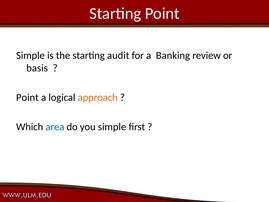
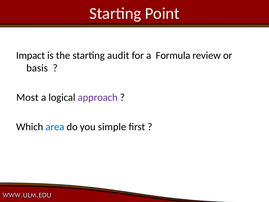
Simple at (30, 55): Simple -> Impact
Banking: Banking -> Formula
Point at (27, 97): Point -> Most
approach colour: orange -> purple
